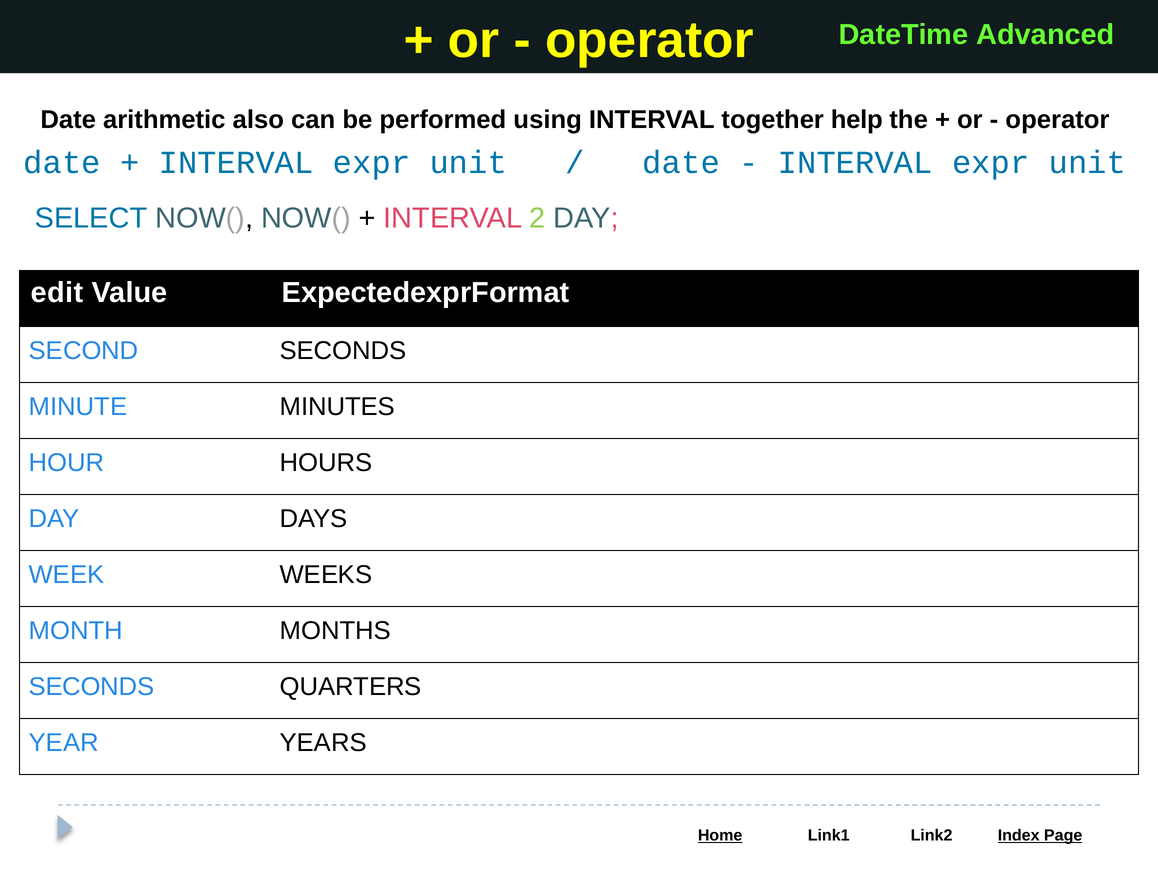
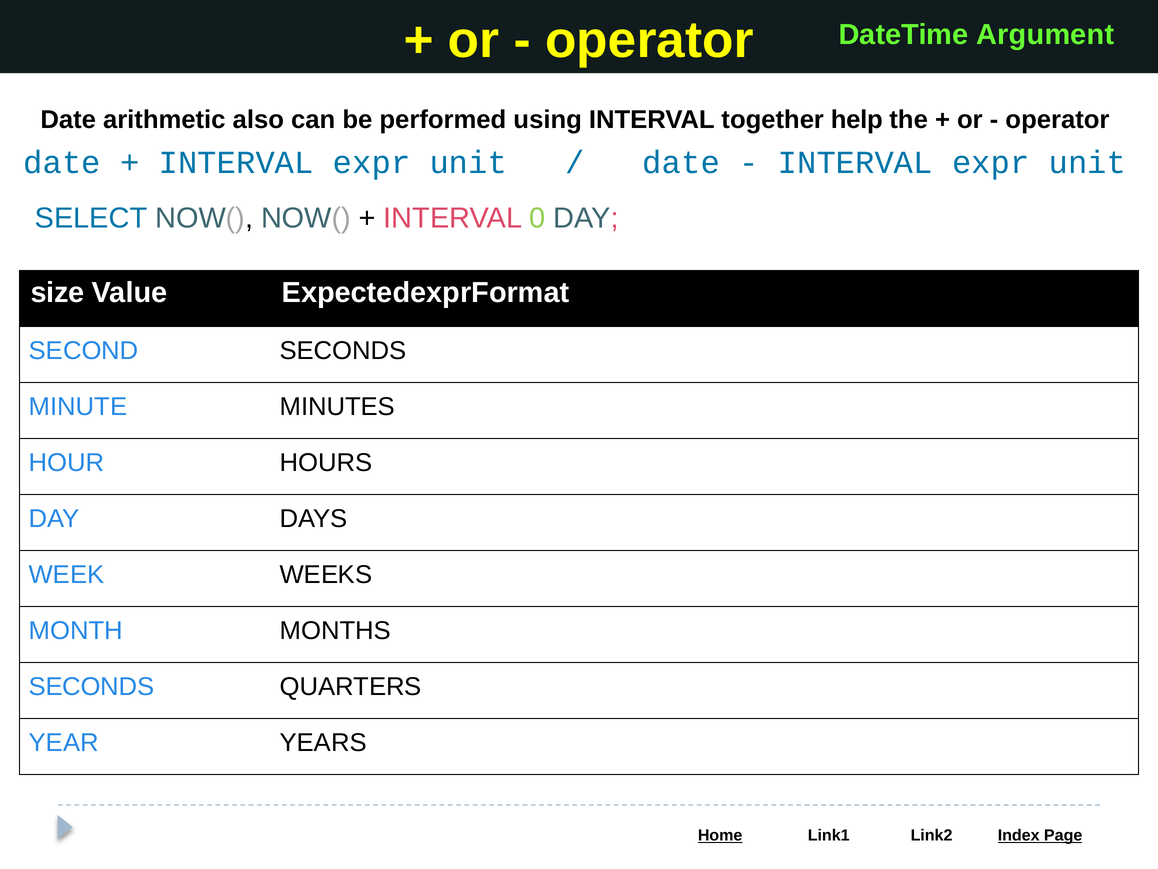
Advanced: Advanced -> Argument
2: 2 -> 0
edit: edit -> size
